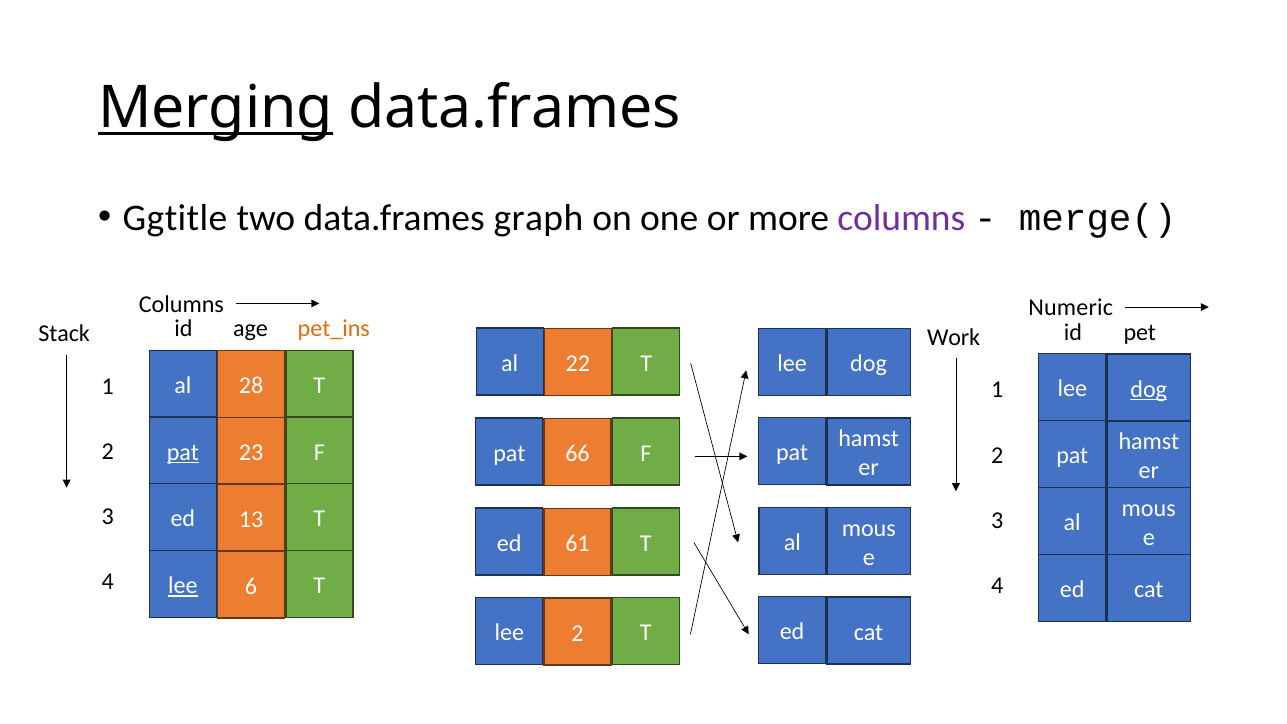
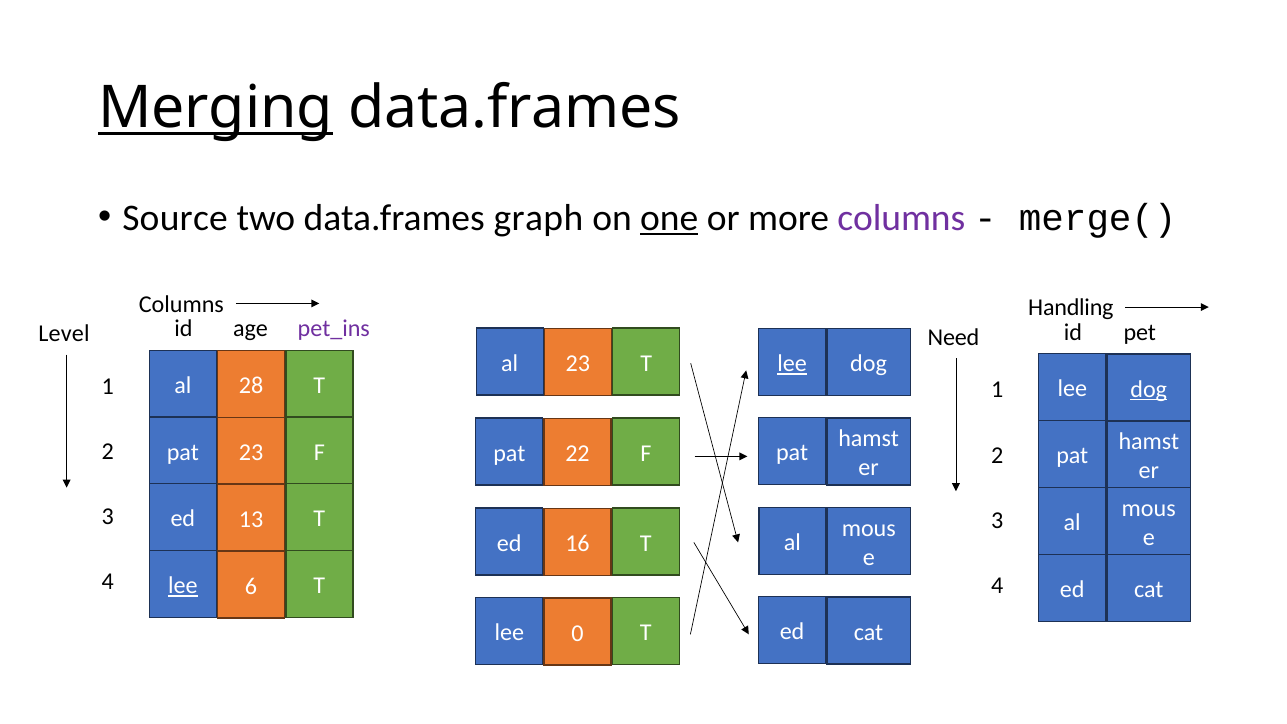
Ggtitle: Ggtitle -> Source
one underline: none -> present
Numeric: Numeric -> Handling
pet_ins colour: orange -> purple
Stack: Stack -> Level
Work: Work -> Need
al 22: 22 -> 23
lee at (792, 363) underline: none -> present
pat at (183, 452) underline: present -> none
66: 66 -> 22
61: 61 -> 16
lee 2: 2 -> 0
